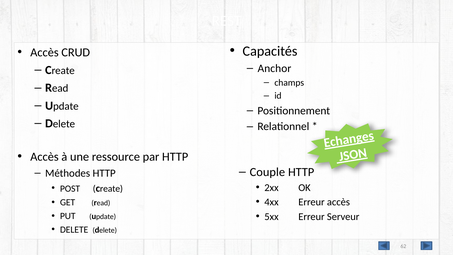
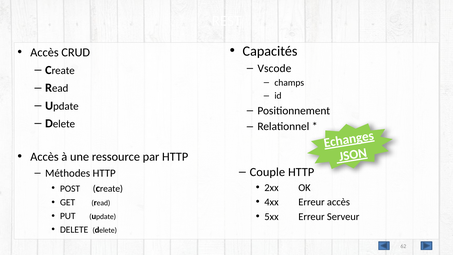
Anchor: Anchor -> Vscode
